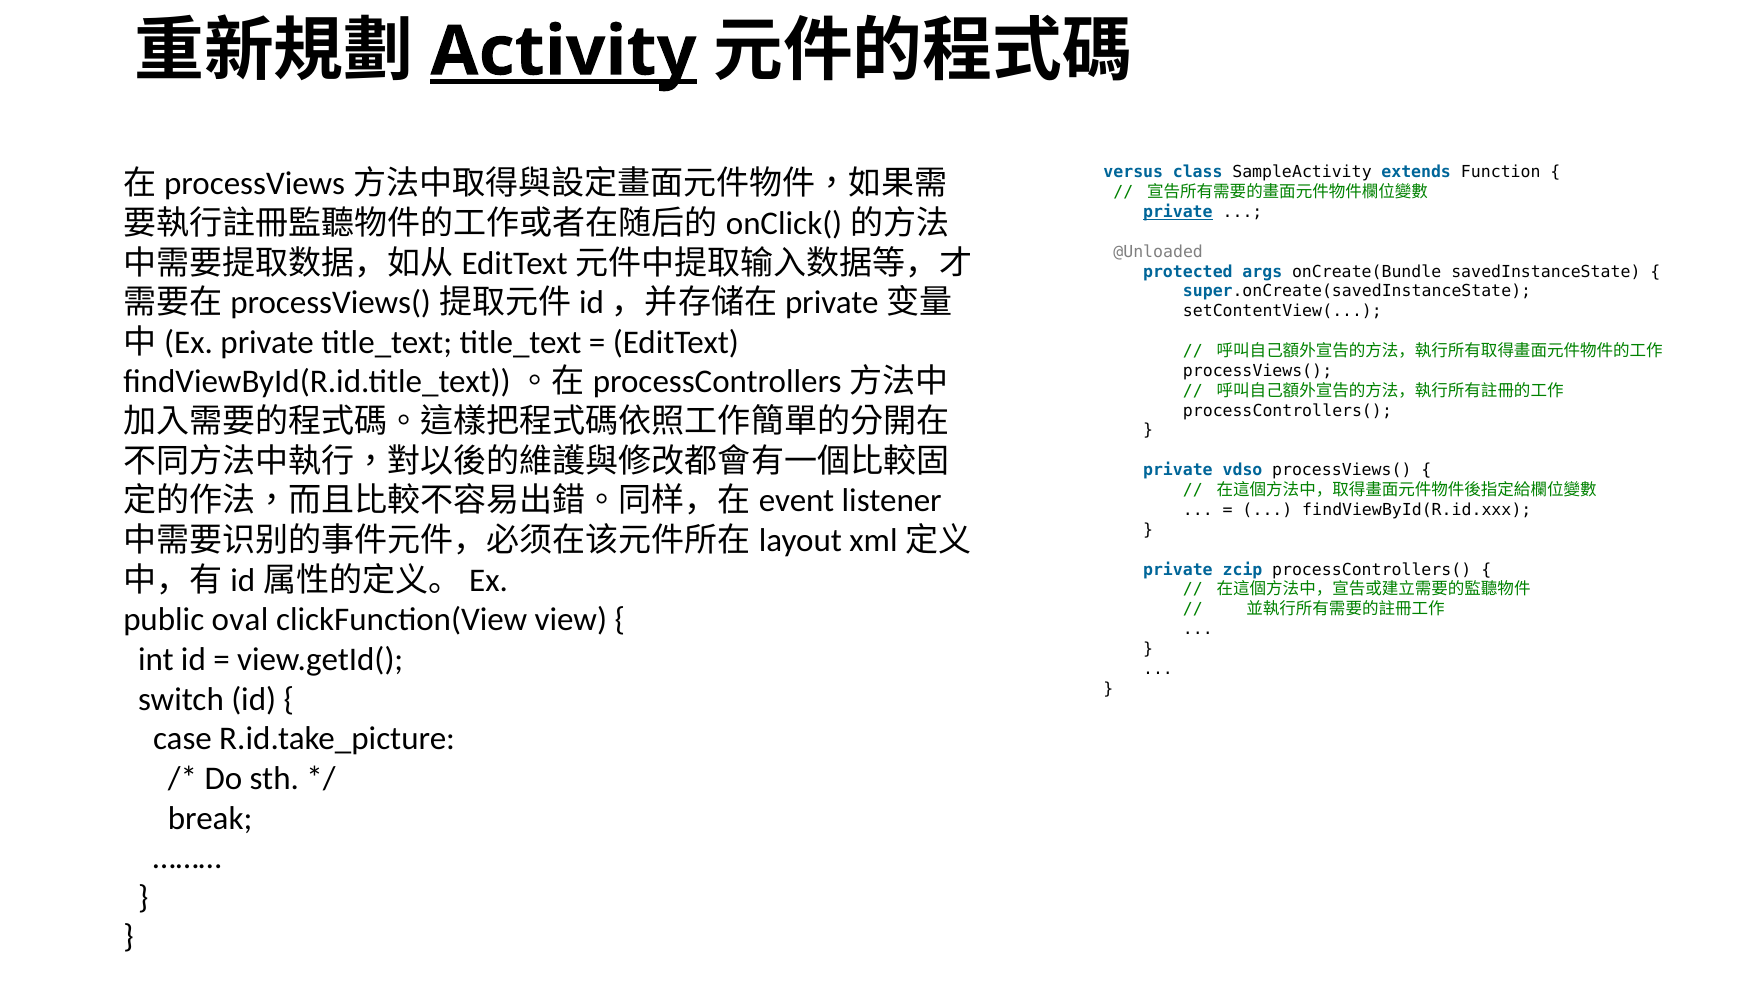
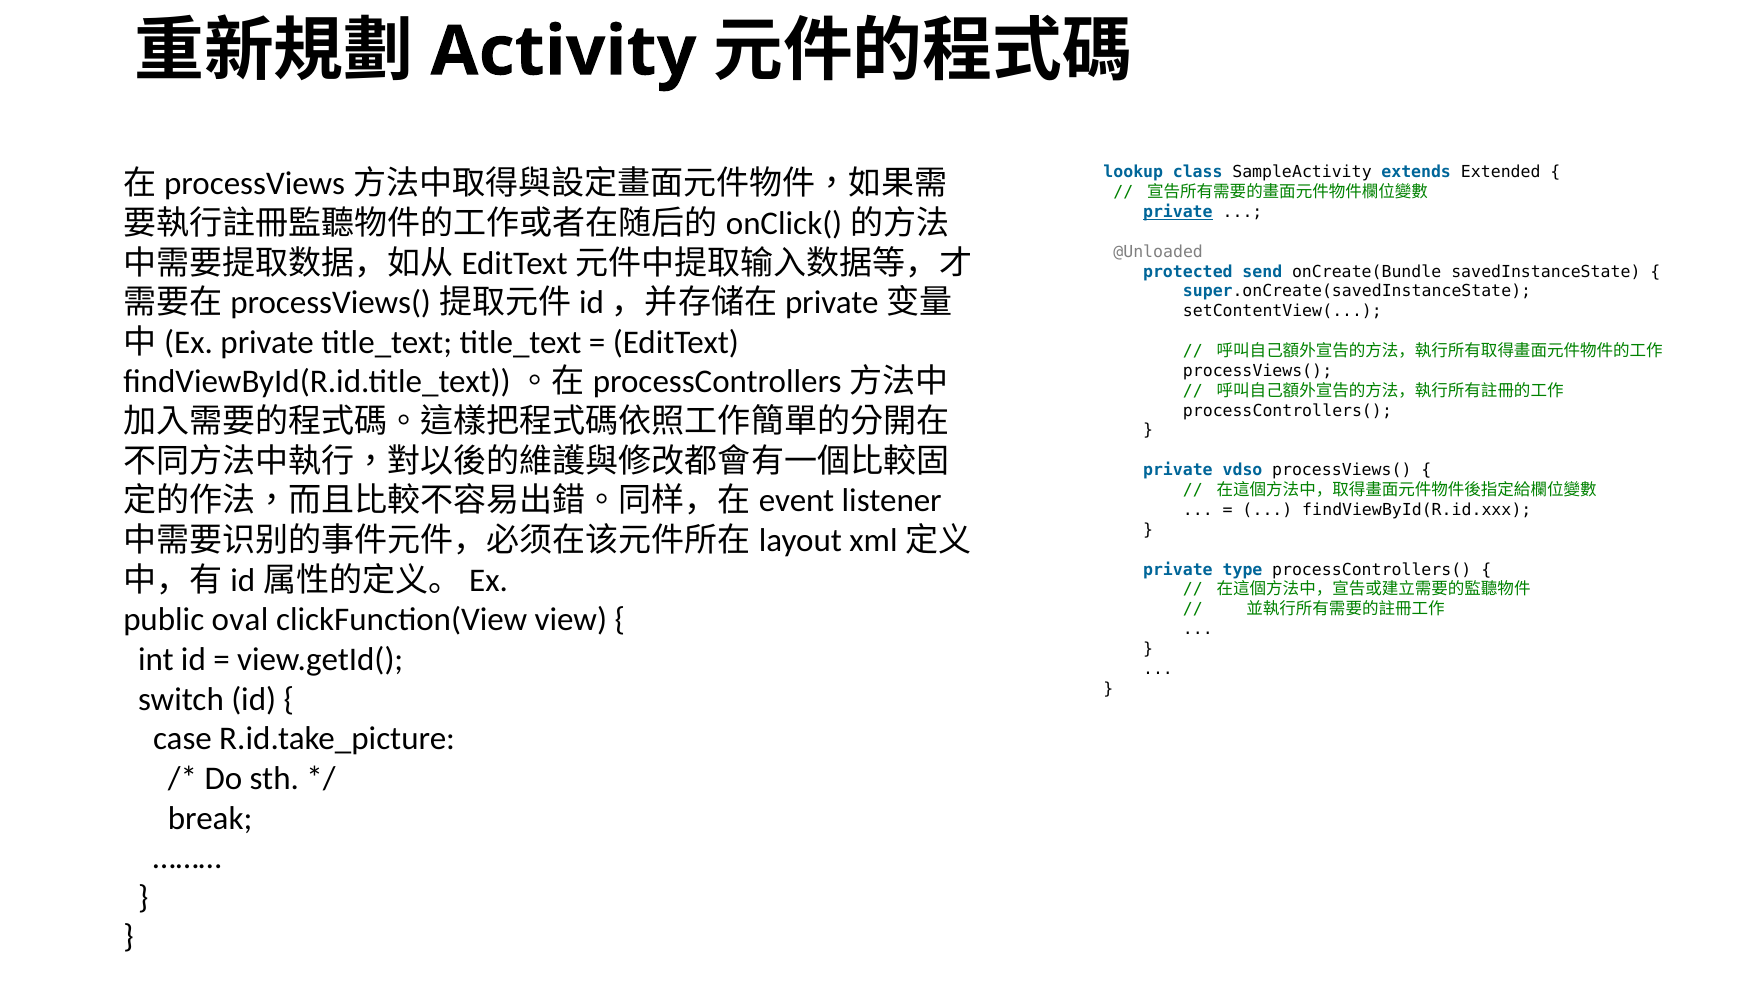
Activity underline: present -> none
versus: versus -> lookup
Function: Function -> Extended
args: args -> send
zcip: zcip -> type
